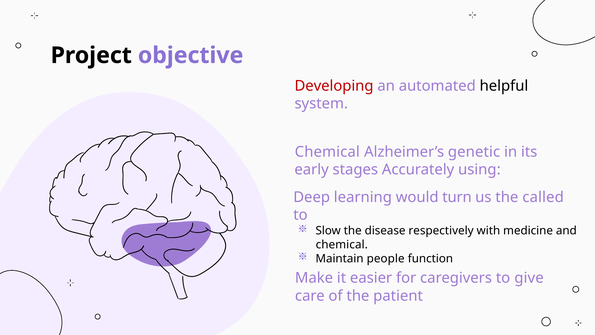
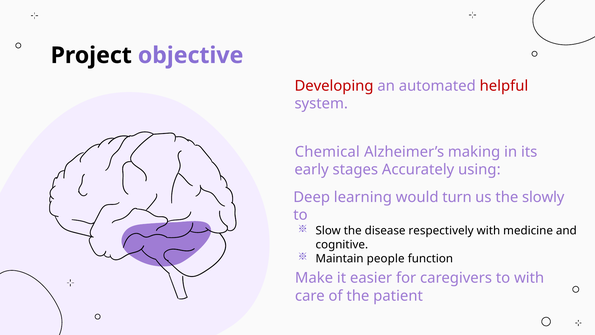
helpful colour: black -> red
genetic: genetic -> making
called: called -> slowly
chemical at (342, 244): chemical -> cognitive
to give: give -> with
